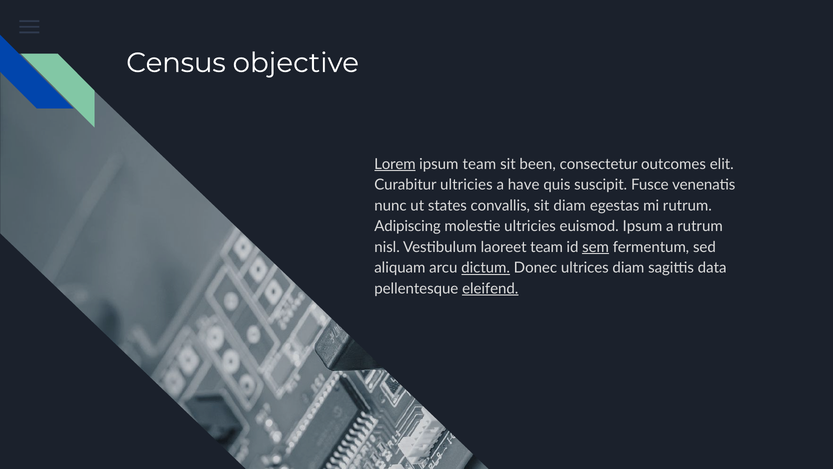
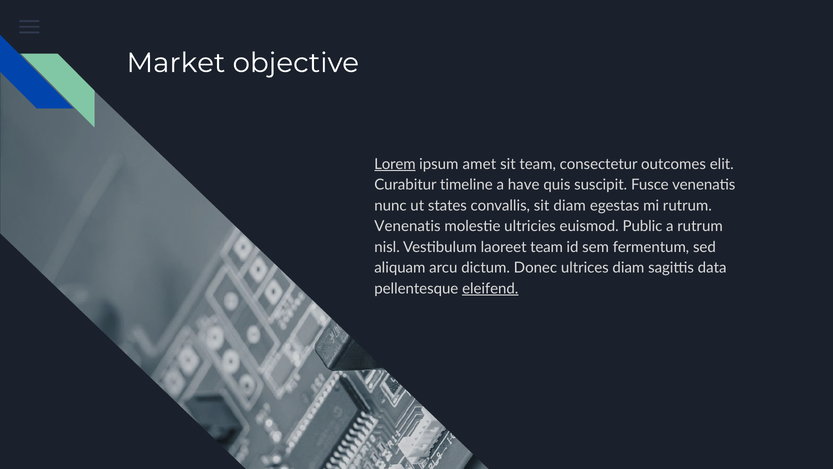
Census: Census -> Market
ipsum team: team -> amet
sit been: been -> team
Curabitur ultricies: ultricies -> timeline
Adipiscing at (408, 226): Adipiscing -> Venenatis
euismod Ipsum: Ipsum -> Public
sem underline: present -> none
dictum underline: present -> none
